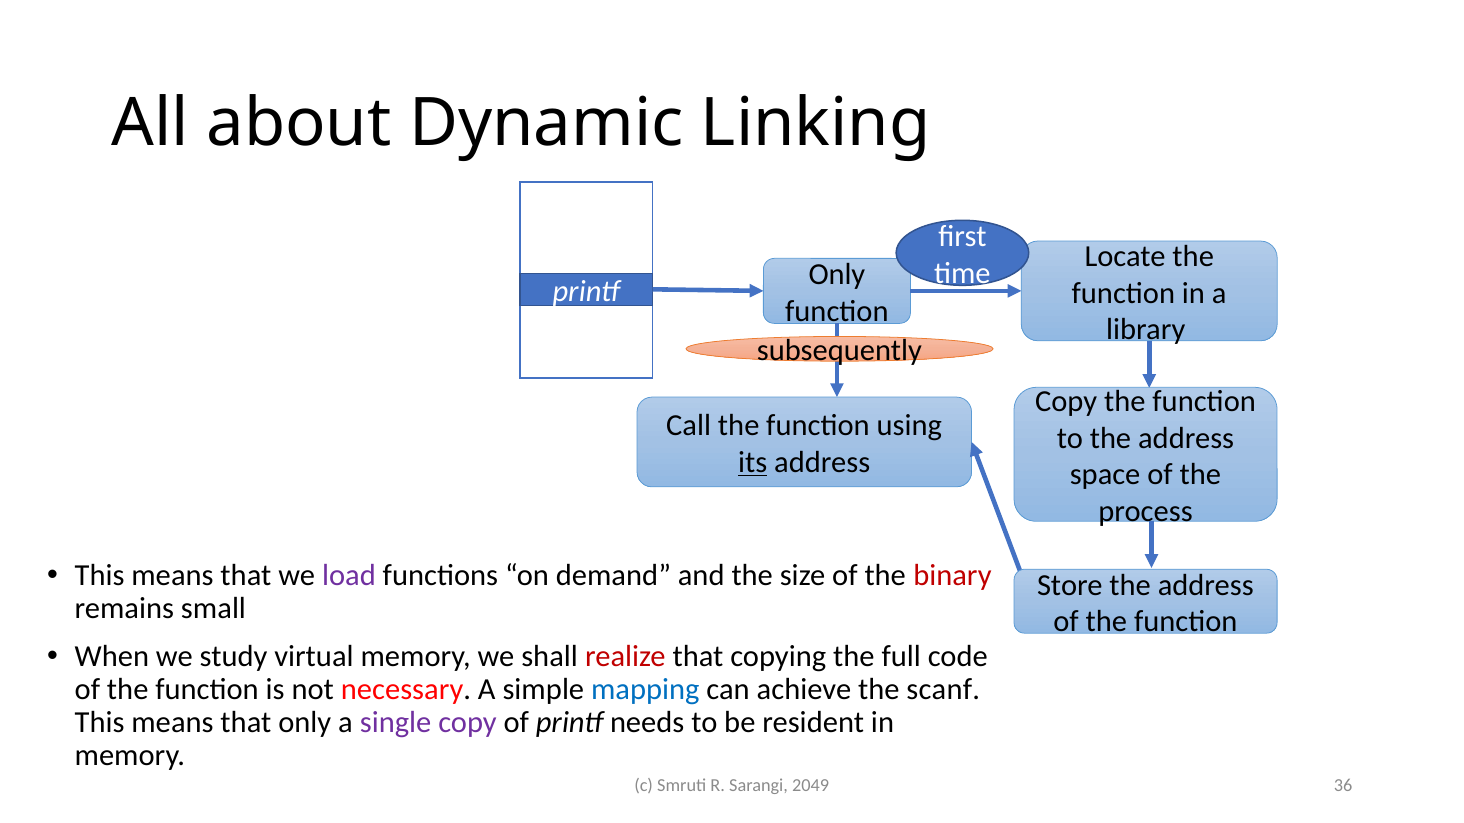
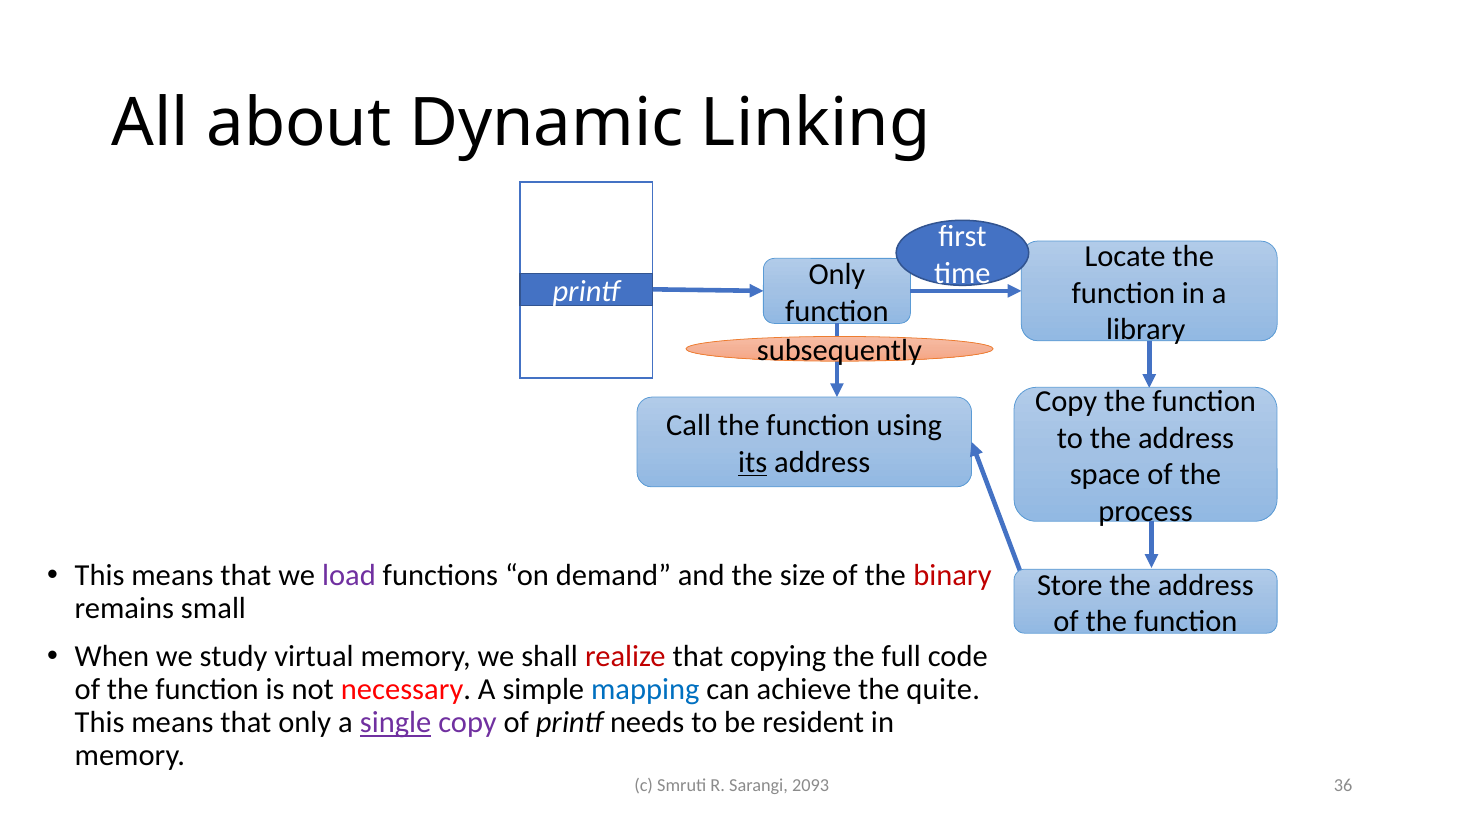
scanf: scanf -> quite
single underline: none -> present
2049: 2049 -> 2093
